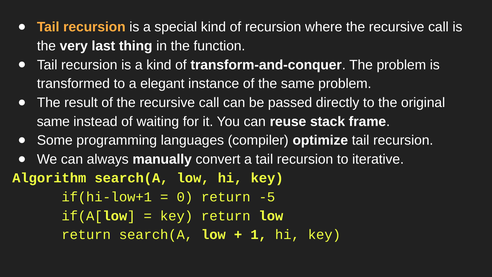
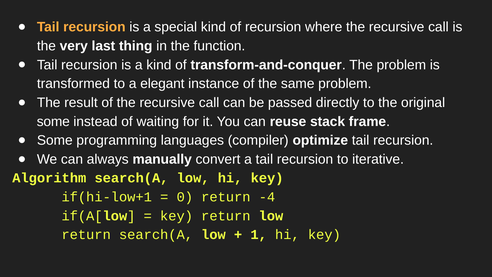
same at (53, 121): same -> some
-5: -5 -> -4
